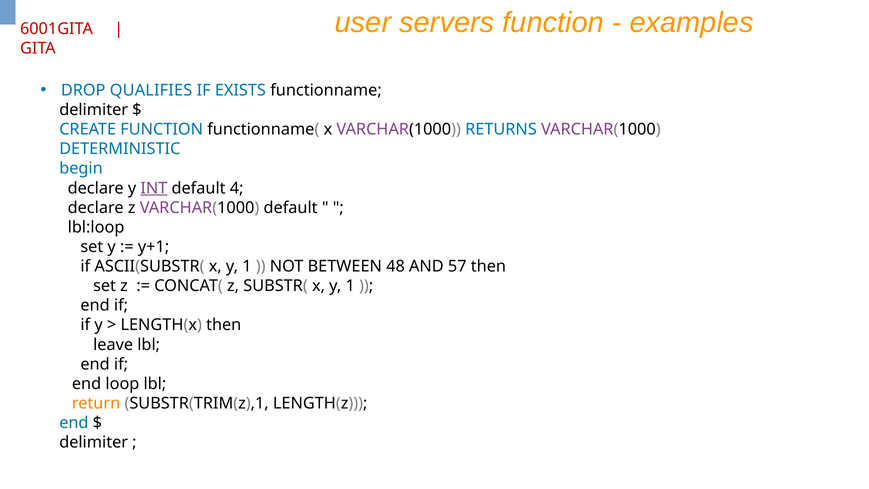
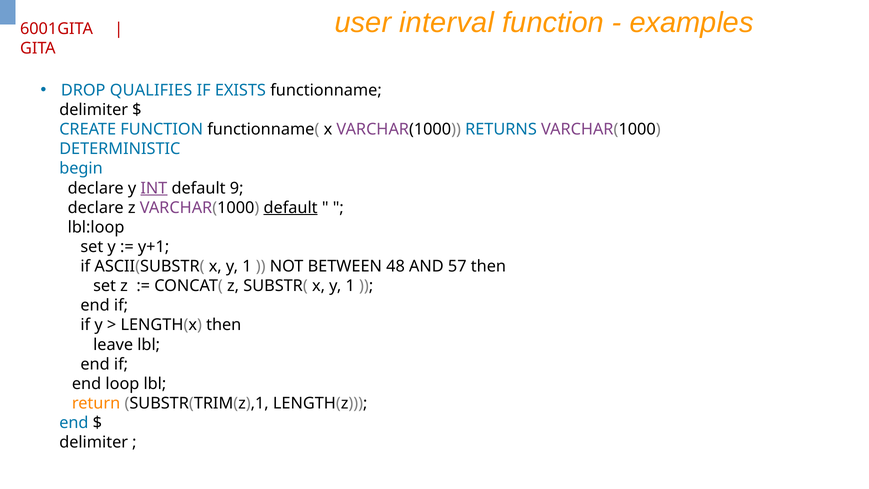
servers: servers -> interval
4: 4 -> 9
default at (291, 208) underline: none -> present
